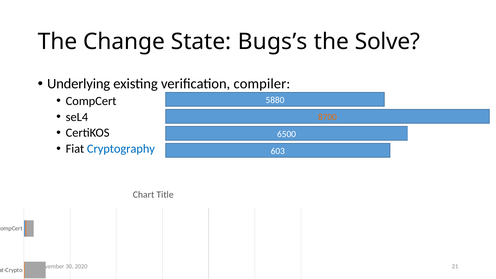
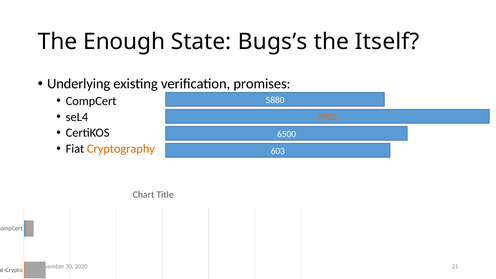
Change: Change -> Enough
Solve: Solve -> Itself
compiler: compiler -> promises
Cryptography colour: blue -> orange
